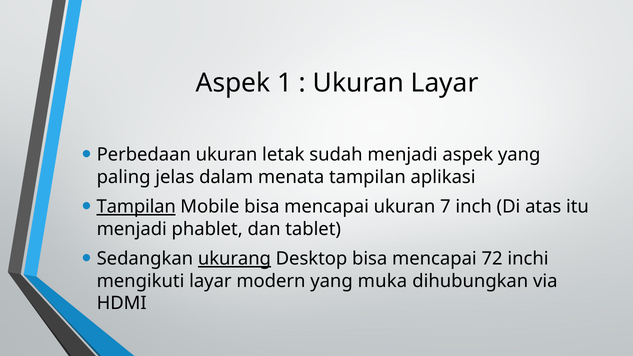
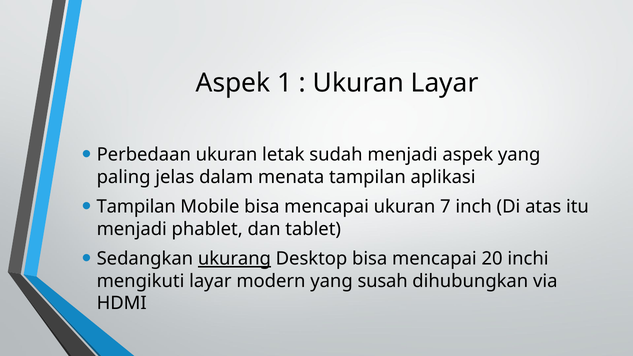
Tampilan at (136, 207) underline: present -> none
72: 72 -> 20
muka: muka -> susah
